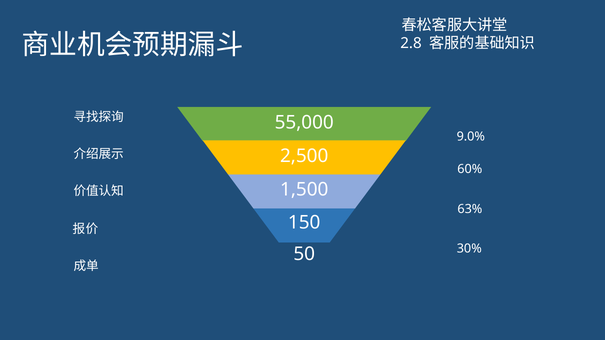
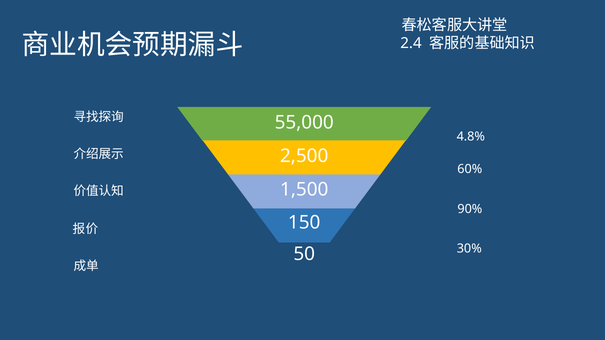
2.8: 2.8 -> 2.4
9.0%: 9.0% -> 4.8%
63%: 63% -> 90%
